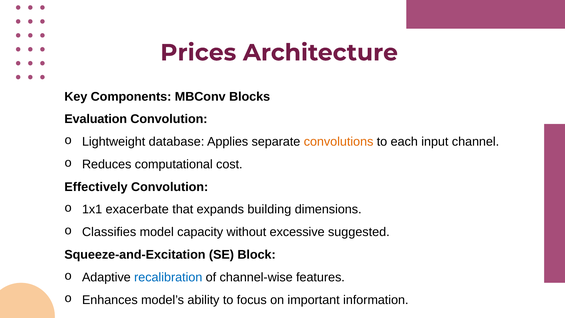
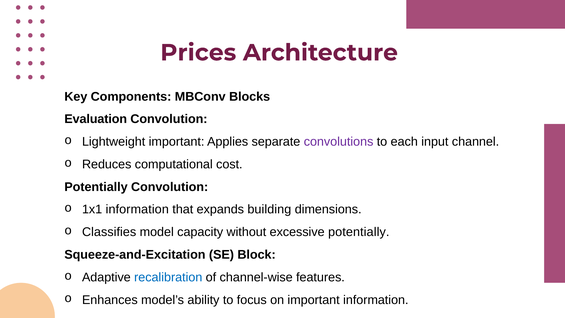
Lightweight database: database -> important
convolutions colour: orange -> purple
Effectively at (96, 187): Effectively -> Potentially
1x1 exacerbate: exacerbate -> information
excessive suggested: suggested -> potentially
